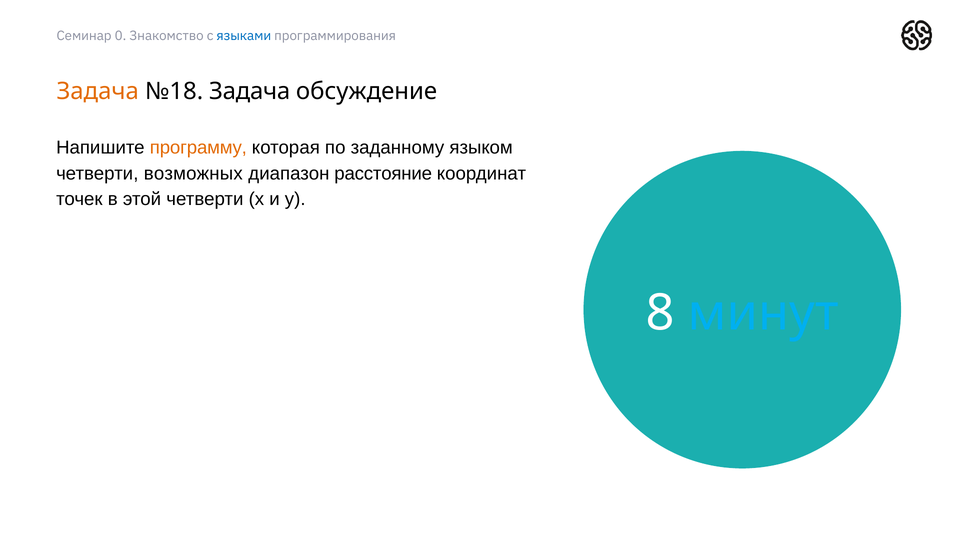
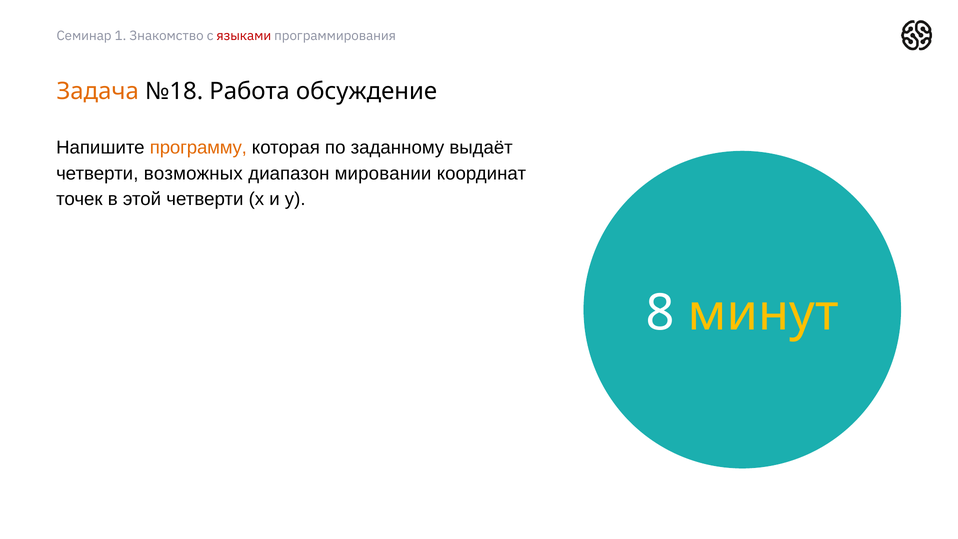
0: 0 -> 1
языками colour: blue -> red
№18 Задача: Задача -> Работа
языком: языком -> выдаёт
расстояние: расстояние -> мировании
минут colour: light blue -> yellow
